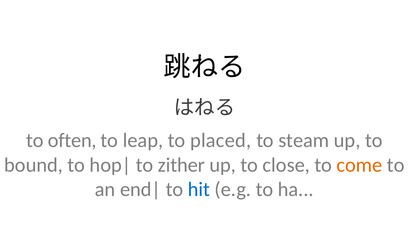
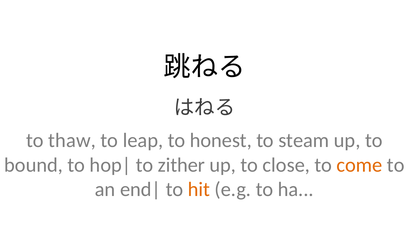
often: often -> thaw
placed: placed -> honest
hit colour: blue -> orange
